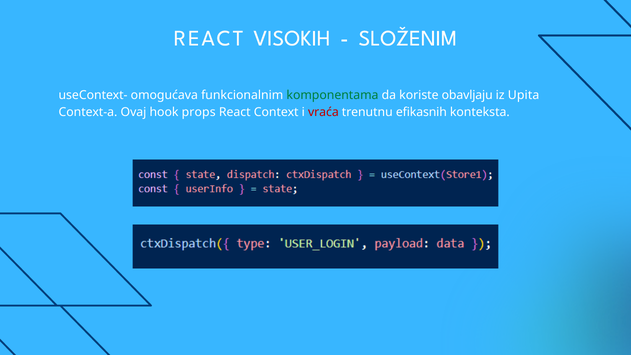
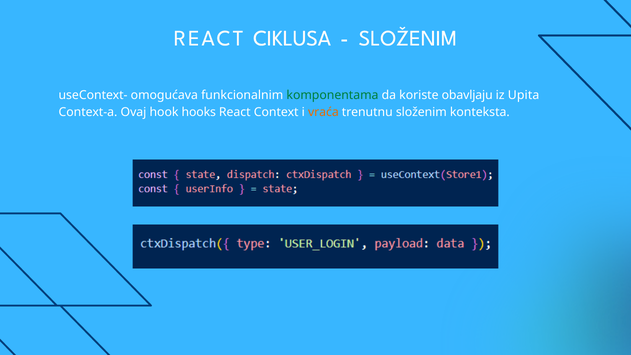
VISOKIH: VISOKIH -> CIKLUSA
props: props -> hooks
vraća colour: red -> orange
trenutnu efikasnih: efikasnih -> složenim
